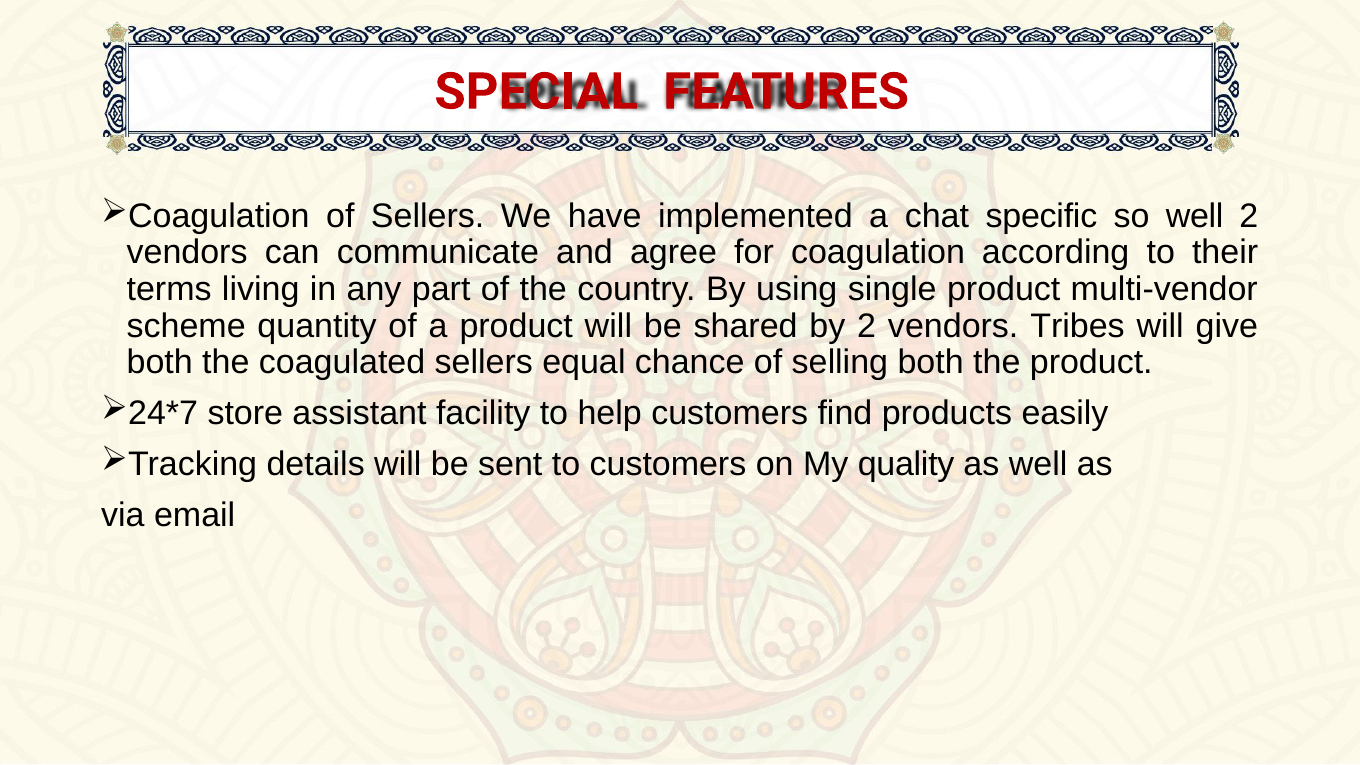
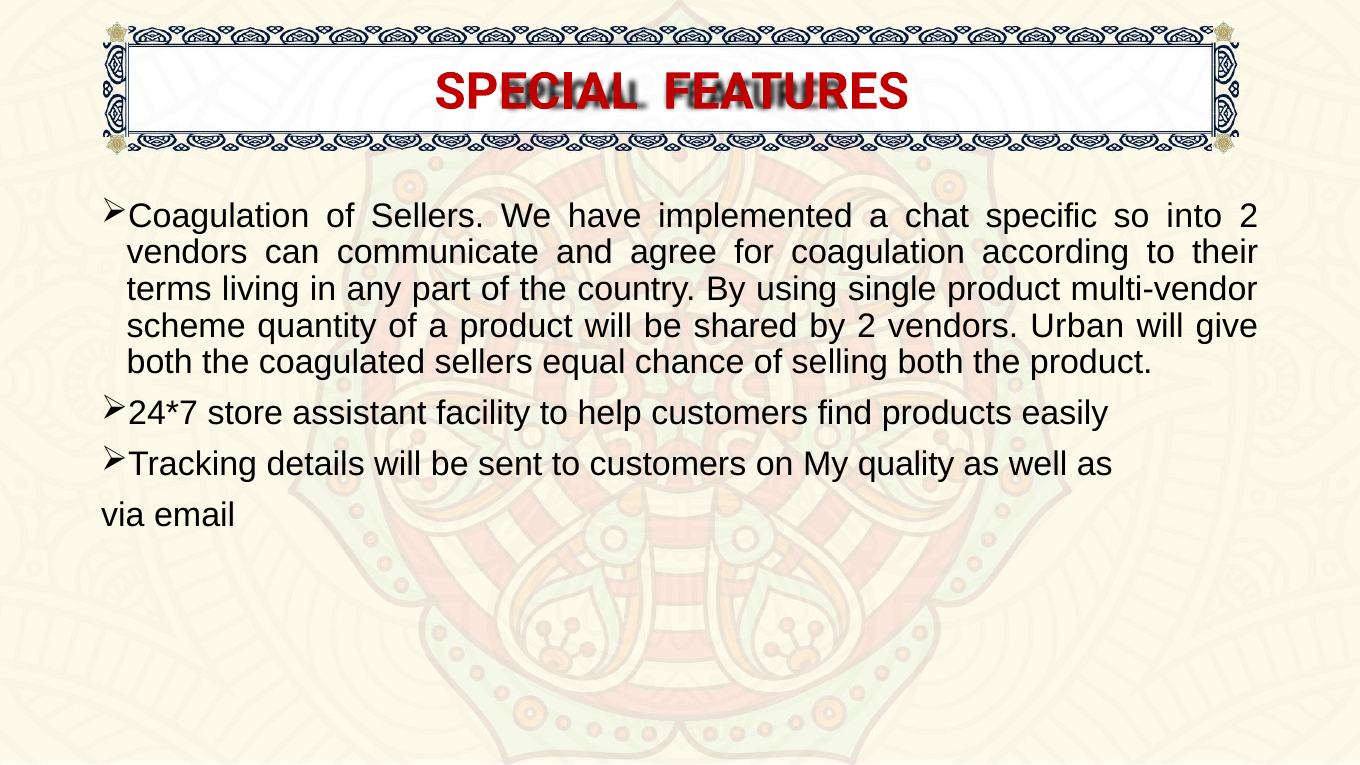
so well: well -> into
Tribes: Tribes -> Urban
